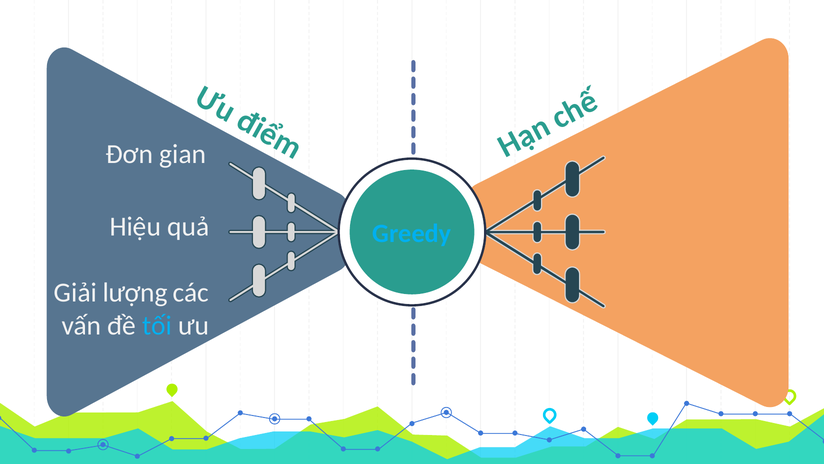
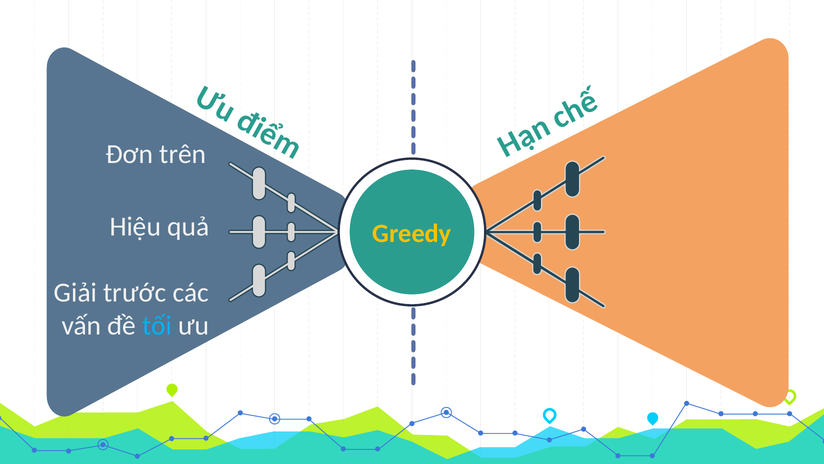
gian: gian -> trên
Greedy colour: light blue -> yellow
lượng: lượng -> trước
